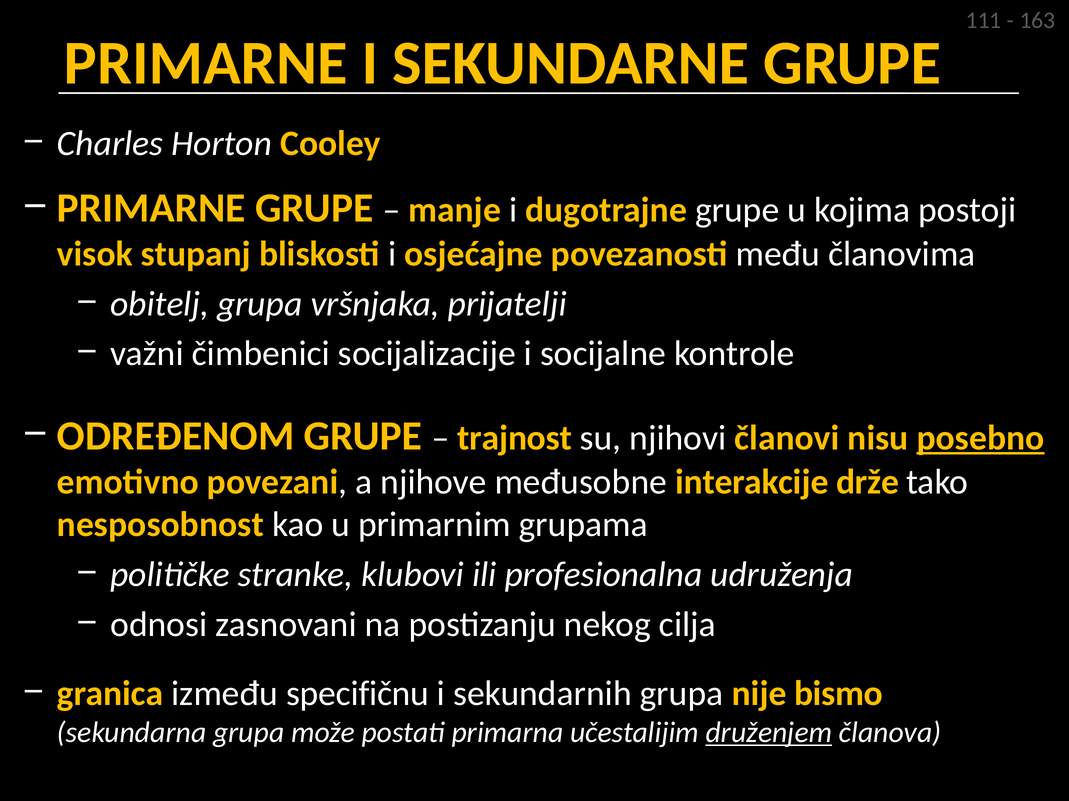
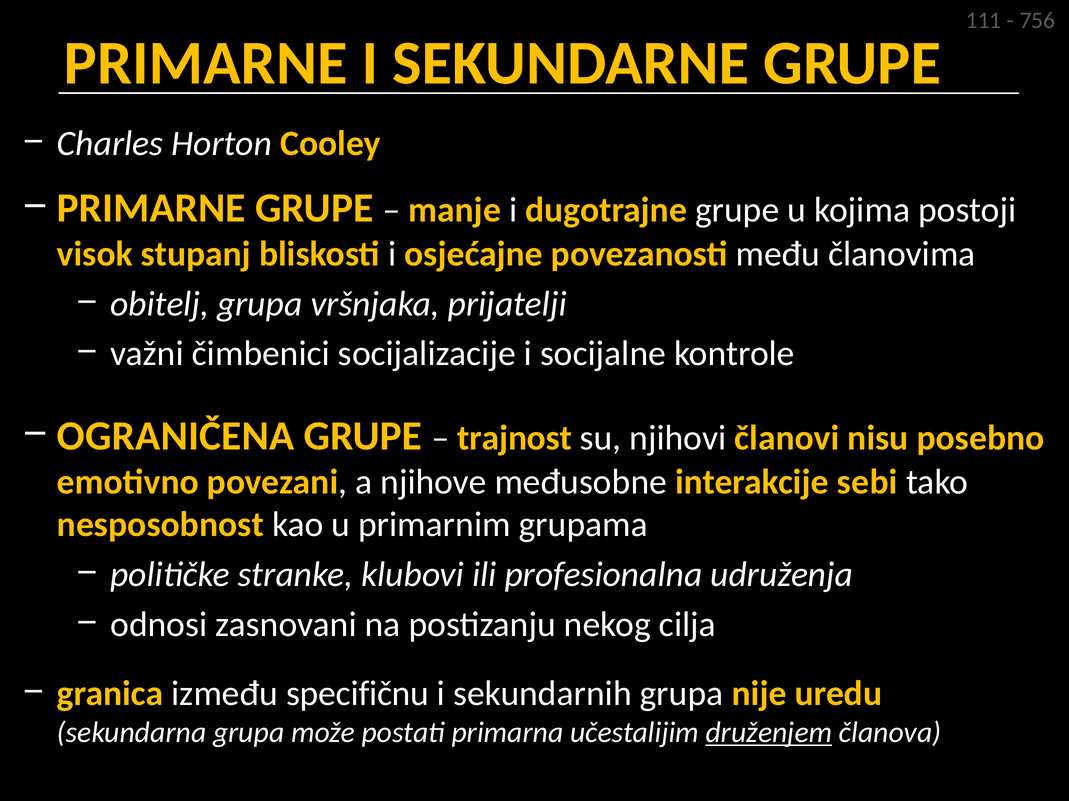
163: 163 -> 756
ODREĐENOM: ODREĐENOM -> OGRANIČENA
posebno underline: present -> none
drže: drže -> sebi
bismo: bismo -> uredu
